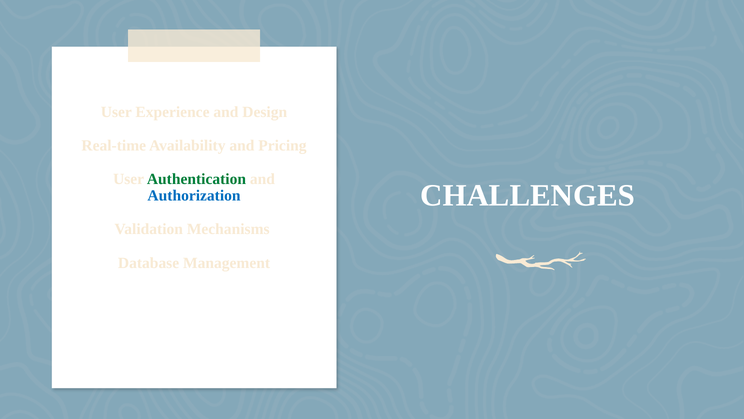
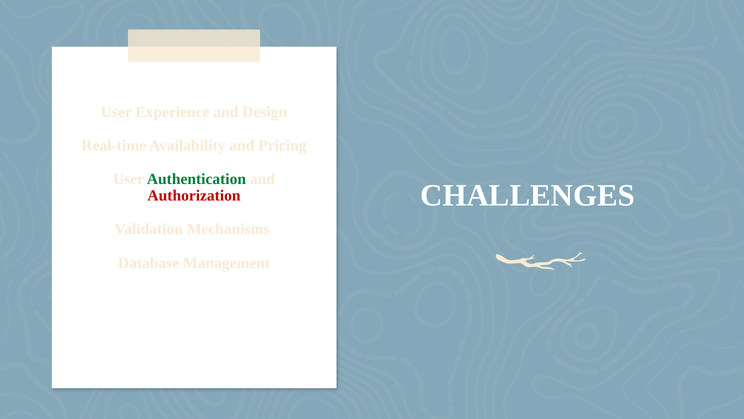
Authorization colour: blue -> red
